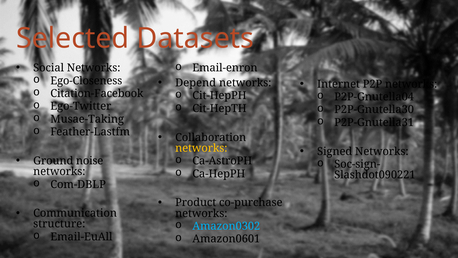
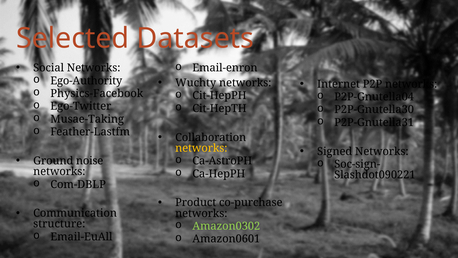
Ego-Closeness: Ego-Closeness -> Ego-Authority
Depend: Depend -> Wuchty
Citation-Facebook: Citation-Facebook -> Physics-Facebook
Amazon0302 colour: light blue -> light green
